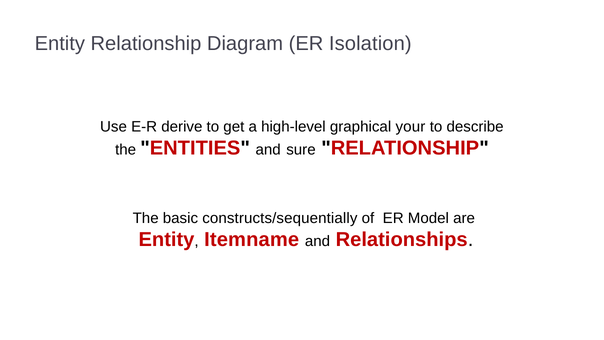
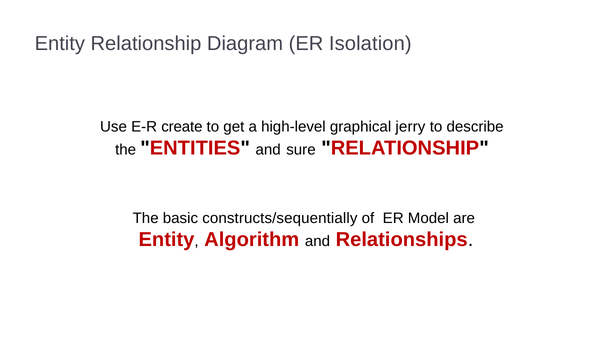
derive: derive -> create
your: your -> jerry
Itemname: Itemname -> Algorithm
